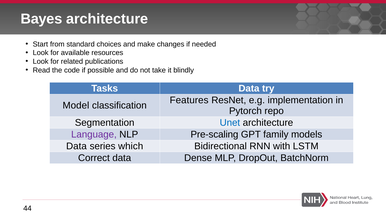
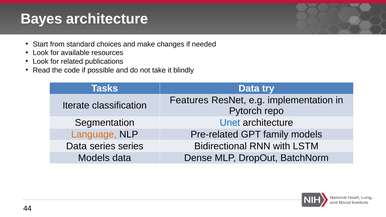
Model: Model -> Iterate
Language colour: purple -> orange
Pre-scaling: Pre-scaling -> Pre-related
series which: which -> series
Correct at (94, 158): Correct -> Models
